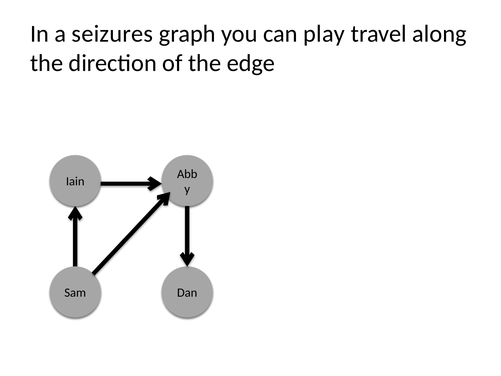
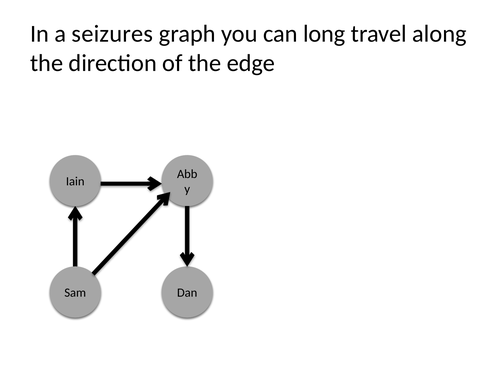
play: play -> long
